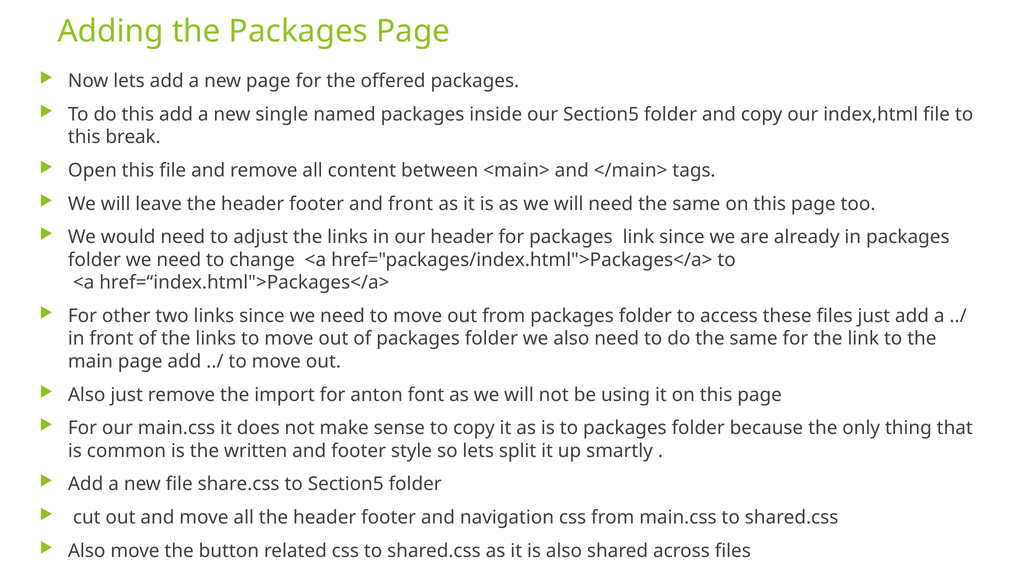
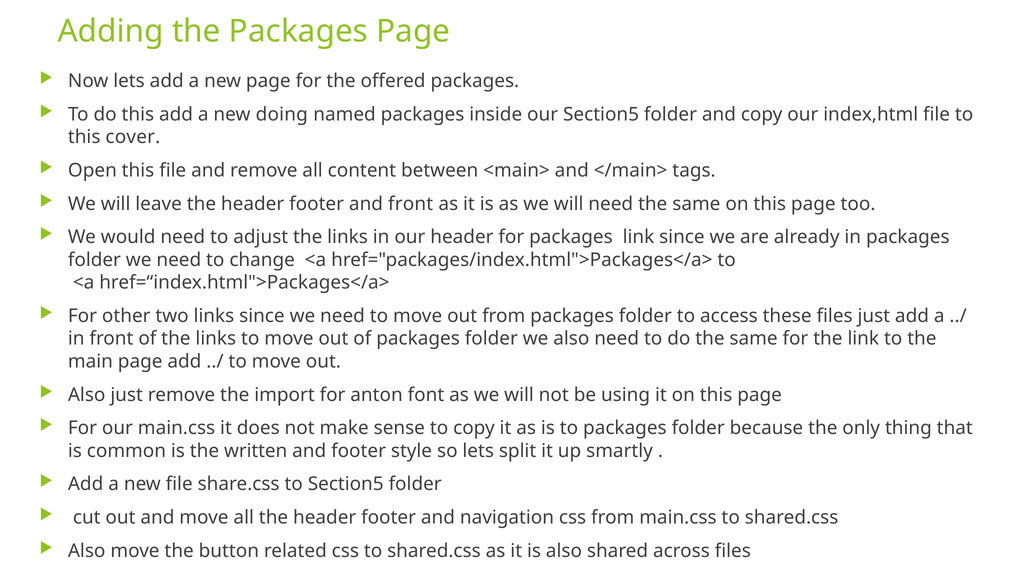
single: single -> doing
break: break -> cover
